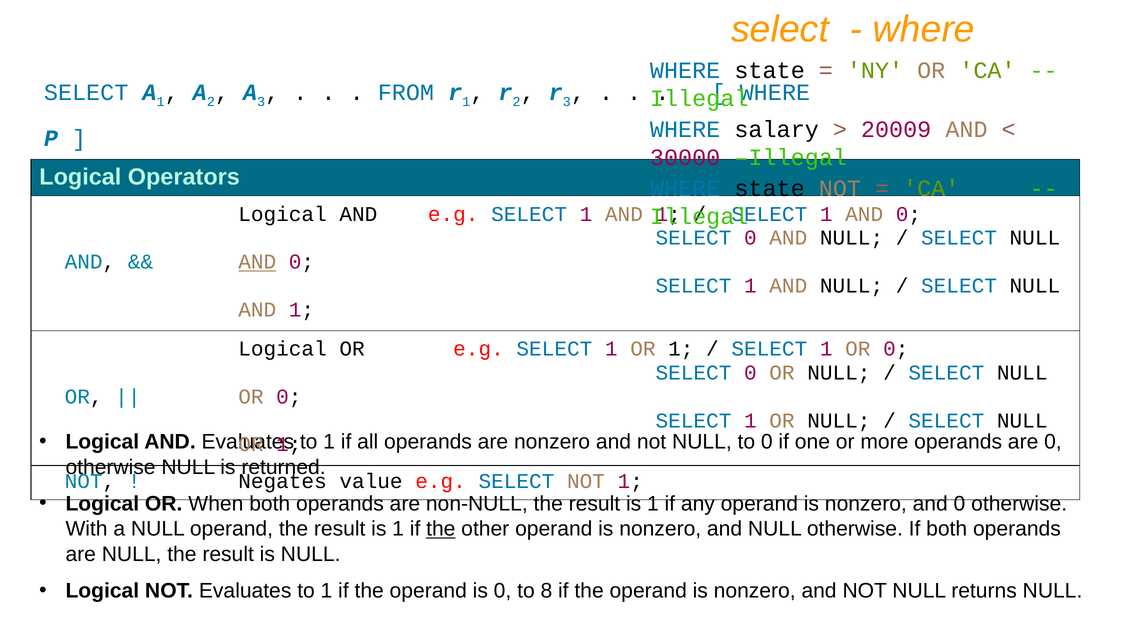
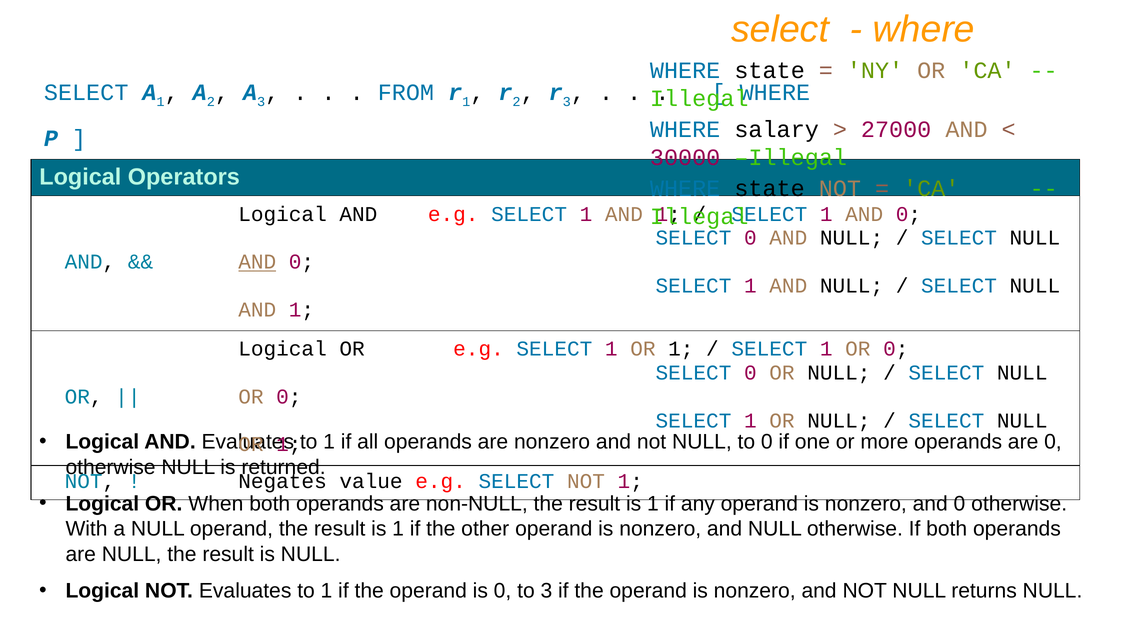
20009: 20009 -> 27000
the at (441, 529) underline: present -> none
to 8: 8 -> 3
